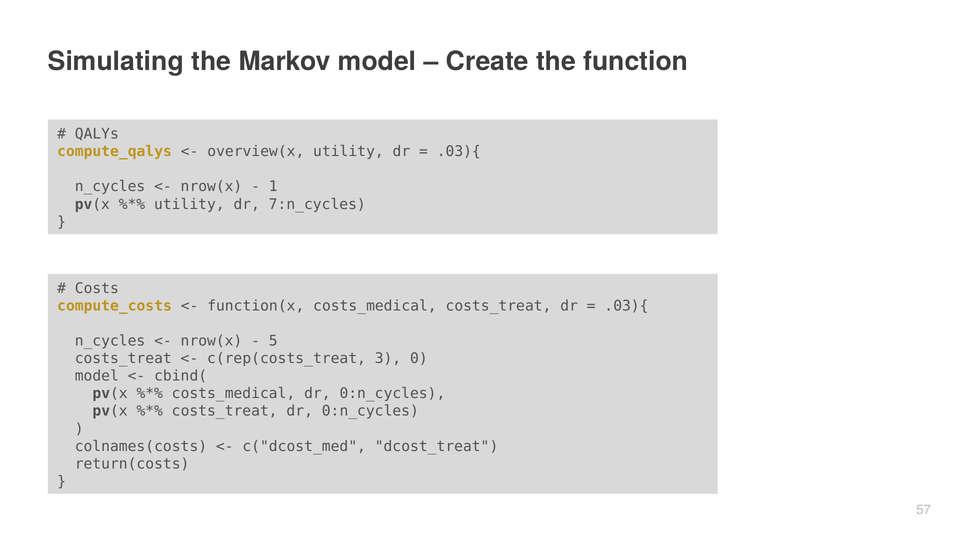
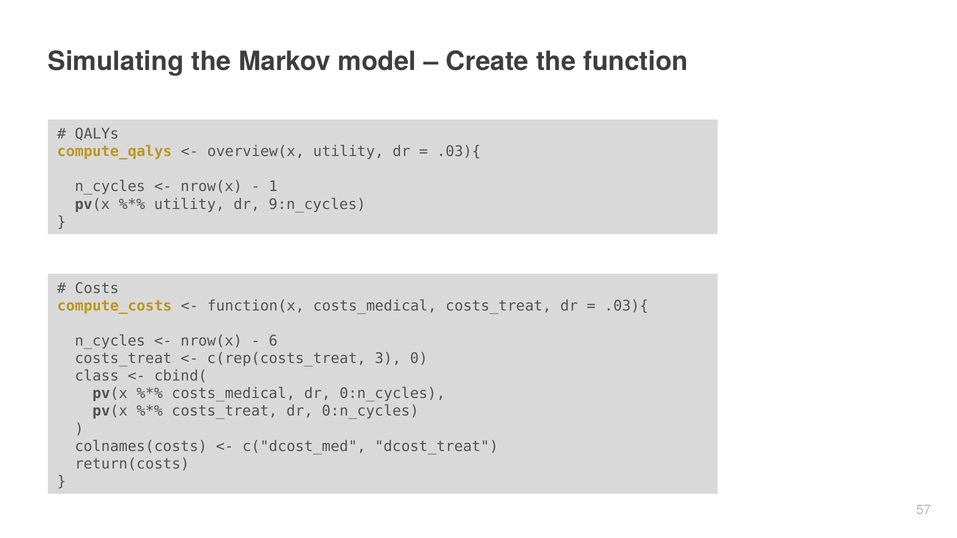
7:n_cycles: 7:n_cycles -> 9:n_cycles
5: 5 -> 6
model at (97, 376): model -> class
